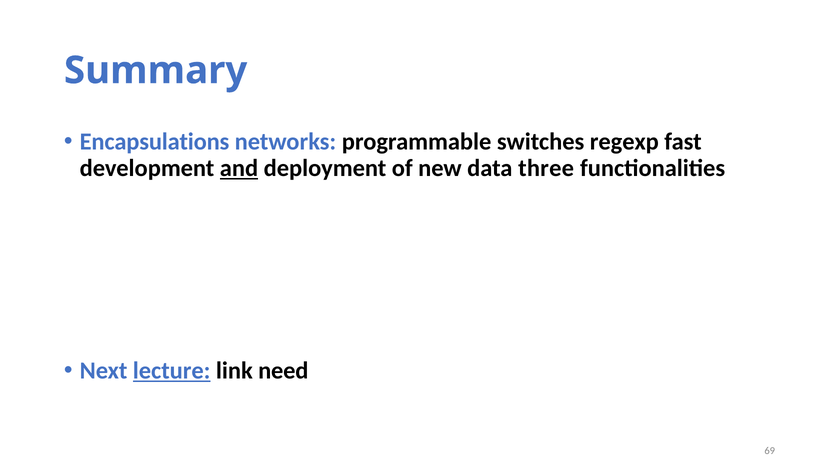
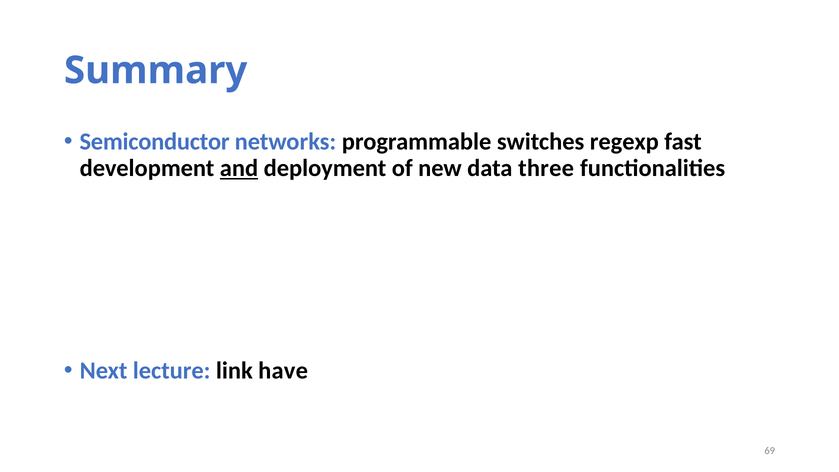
Encapsulations: Encapsulations -> Semiconductor
lecture underline: present -> none
need: need -> have
